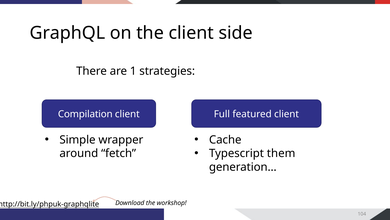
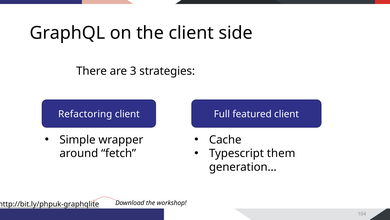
1: 1 -> 3
Compilation: Compilation -> Refactoring
